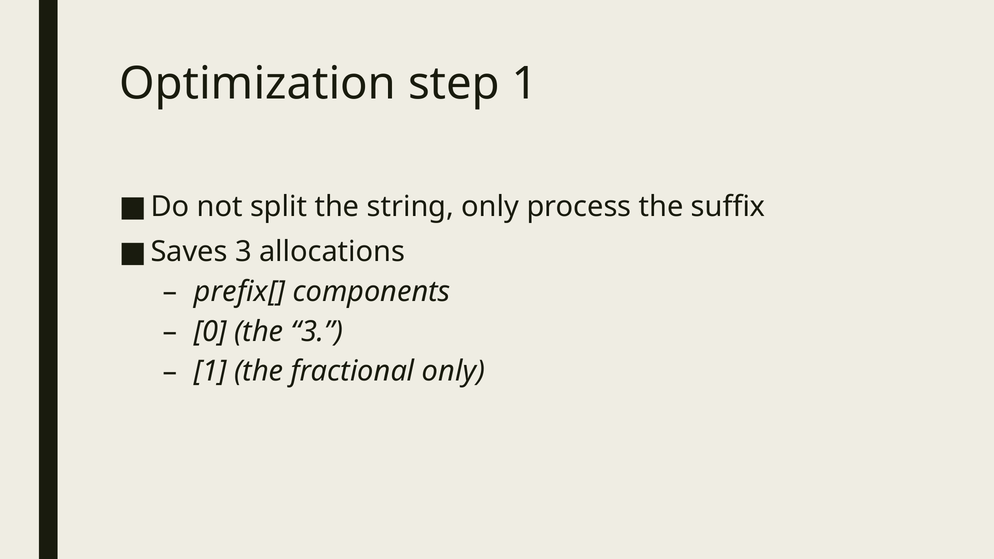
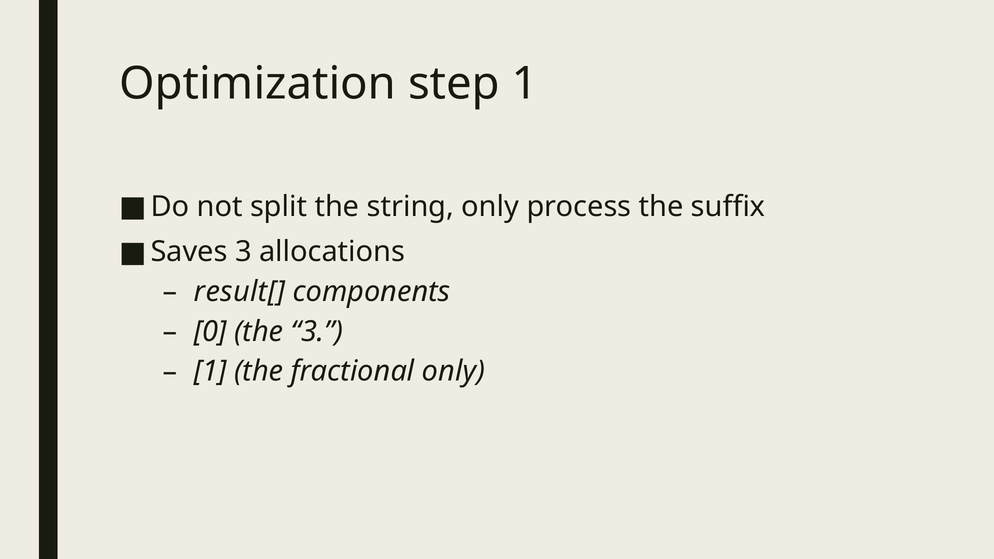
prefix[: prefix[ -> result[
